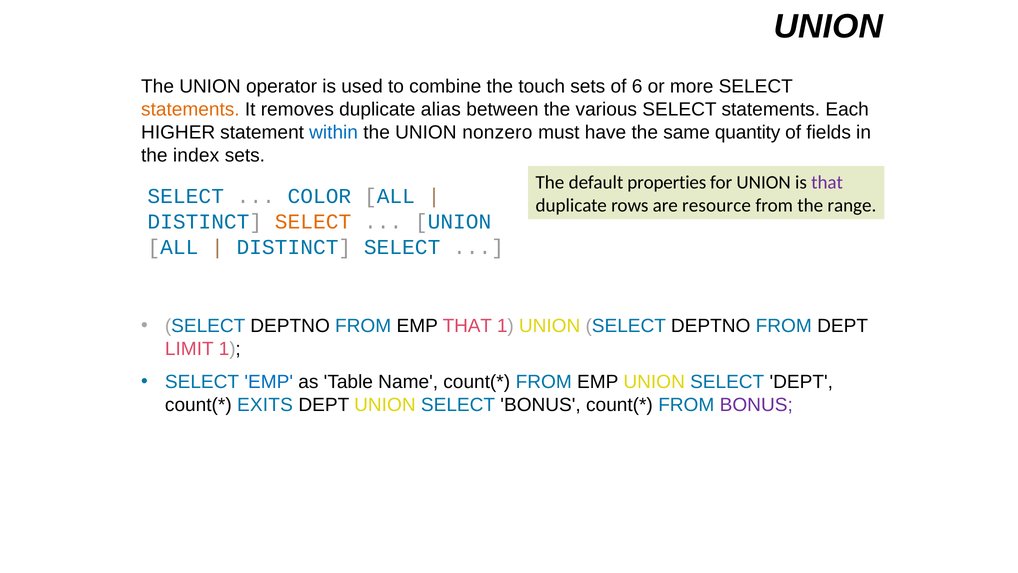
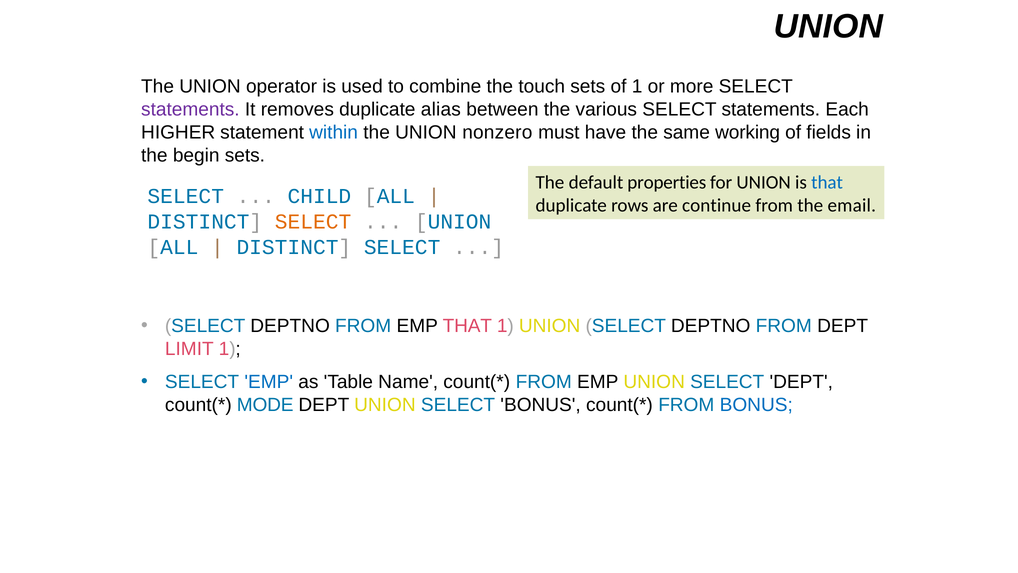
of 6: 6 -> 1
statements at (190, 109) colour: orange -> purple
quantity: quantity -> working
index: index -> begin
that at (827, 182) colour: purple -> blue
COLOR: COLOR -> CHILD
resource: resource -> continue
range: range -> email
EXITS: EXITS -> MODE
BONUS at (756, 405) colour: purple -> blue
